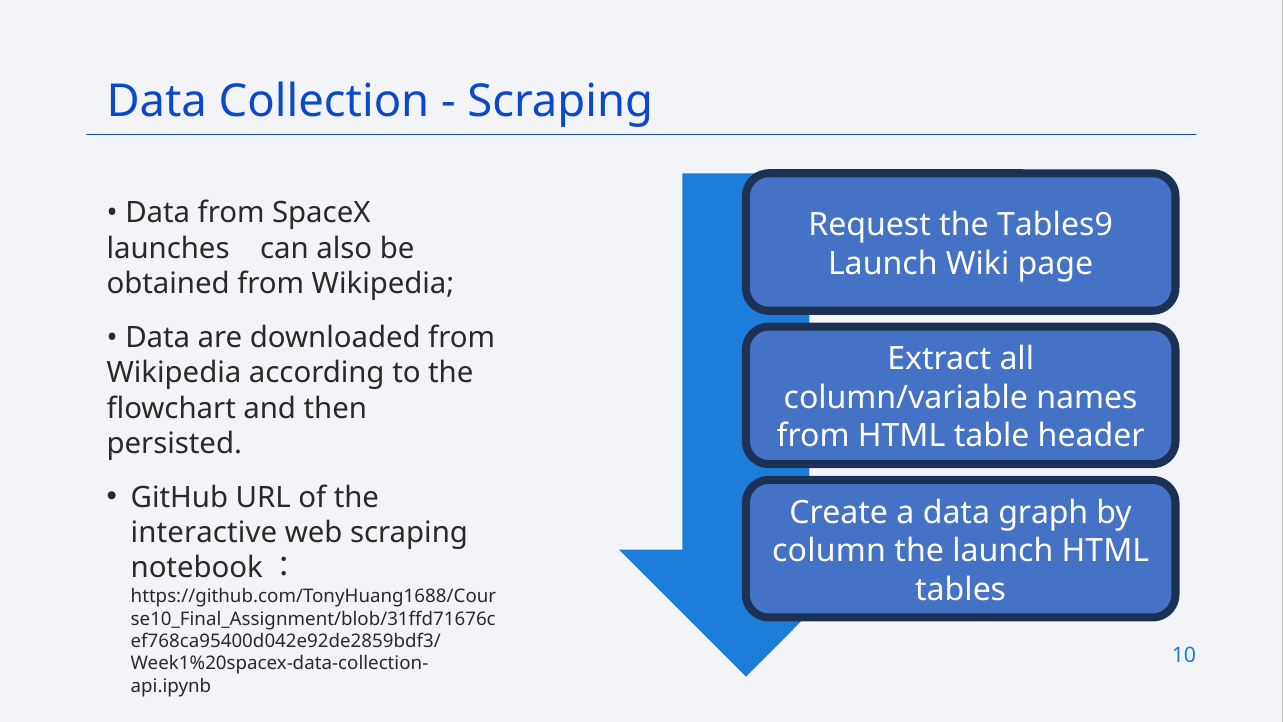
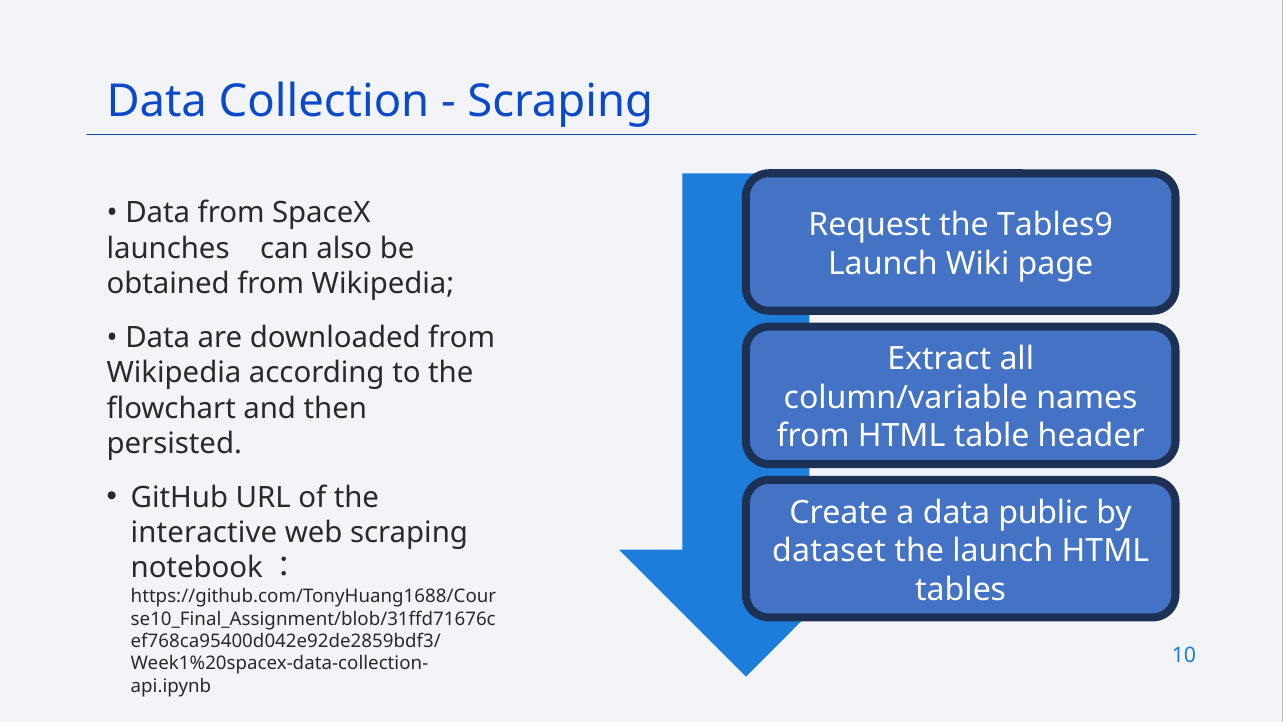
graph: graph -> public
column: column -> dataset
